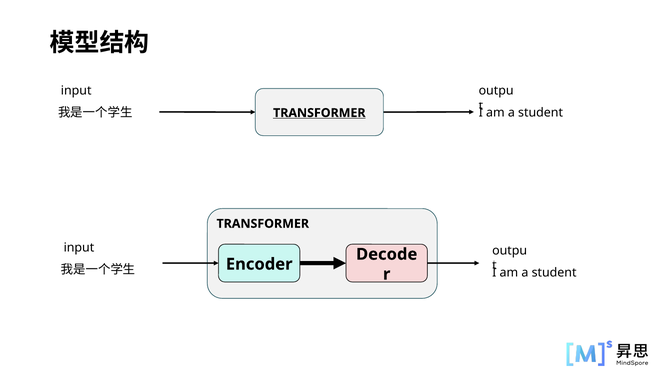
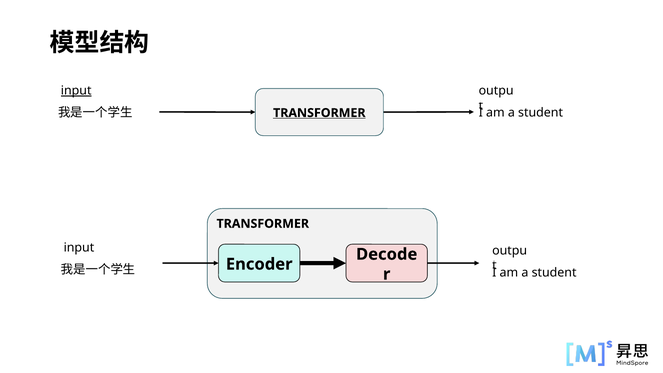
input at (76, 91) underline: none -> present
